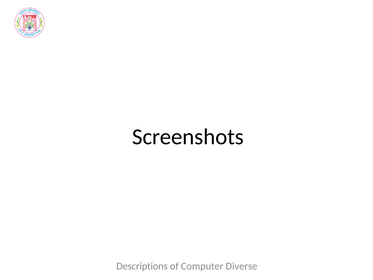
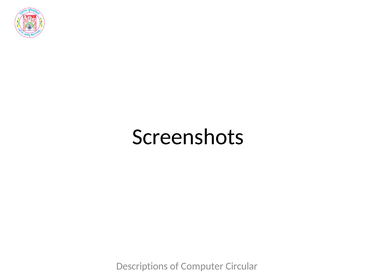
Diverse: Diverse -> Circular
